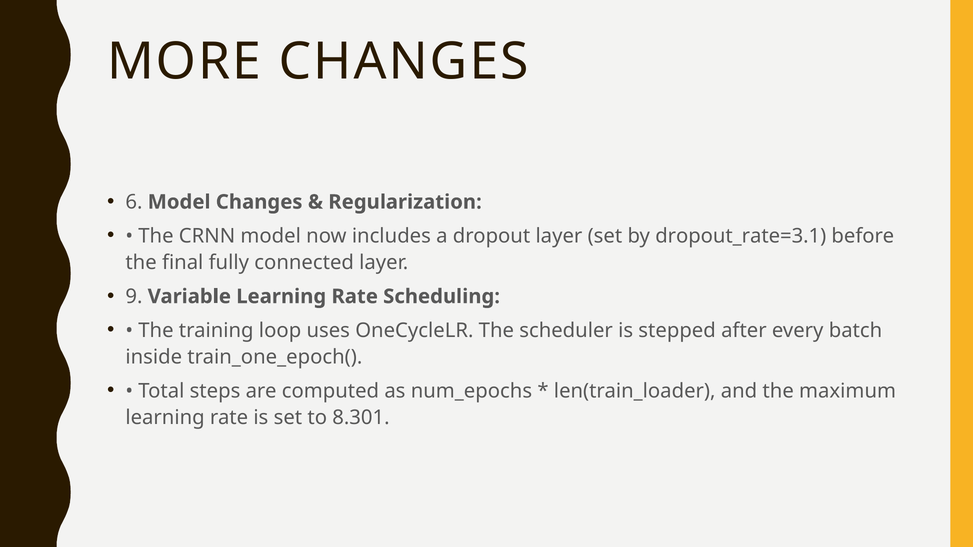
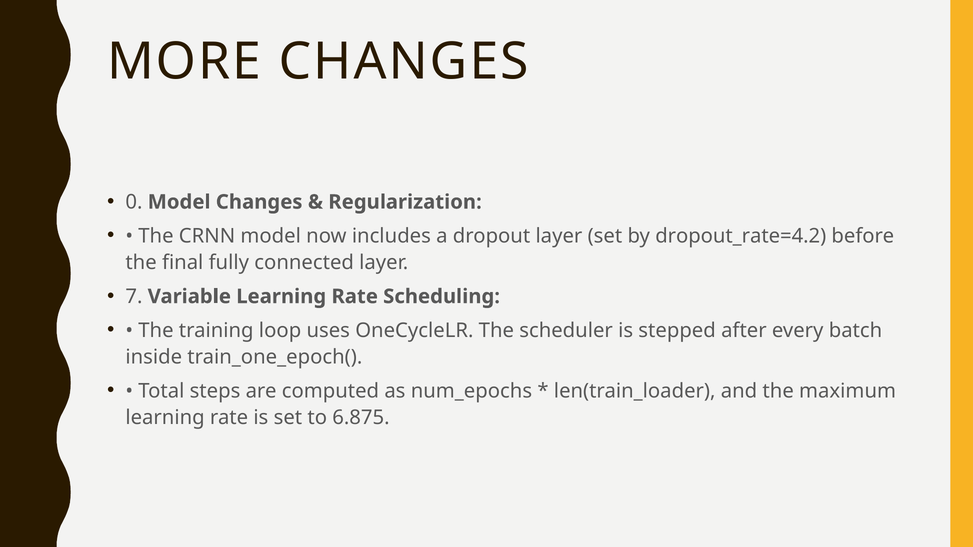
6: 6 -> 0
dropout_rate=3.1: dropout_rate=3.1 -> dropout_rate=4.2
9: 9 -> 7
8.301: 8.301 -> 6.875
